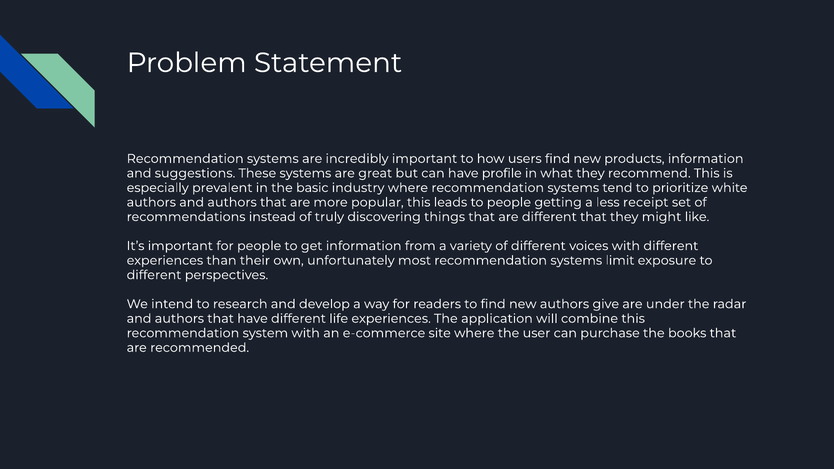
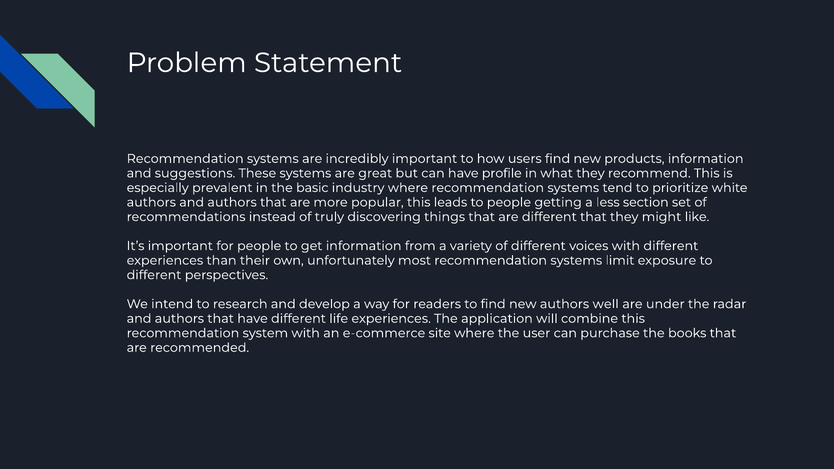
receipt: receipt -> section
give: give -> well
